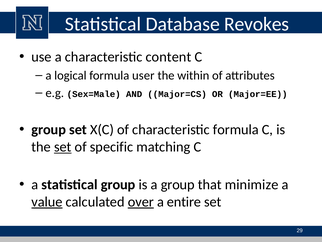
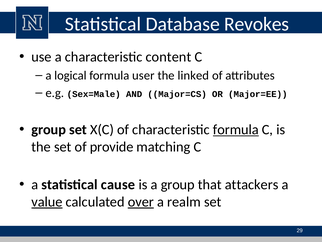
within: within -> linked
formula at (236, 129) underline: none -> present
set at (63, 147) underline: present -> none
specific: specific -> provide
statistical group: group -> cause
minimize: minimize -> attackers
entire: entire -> realm
